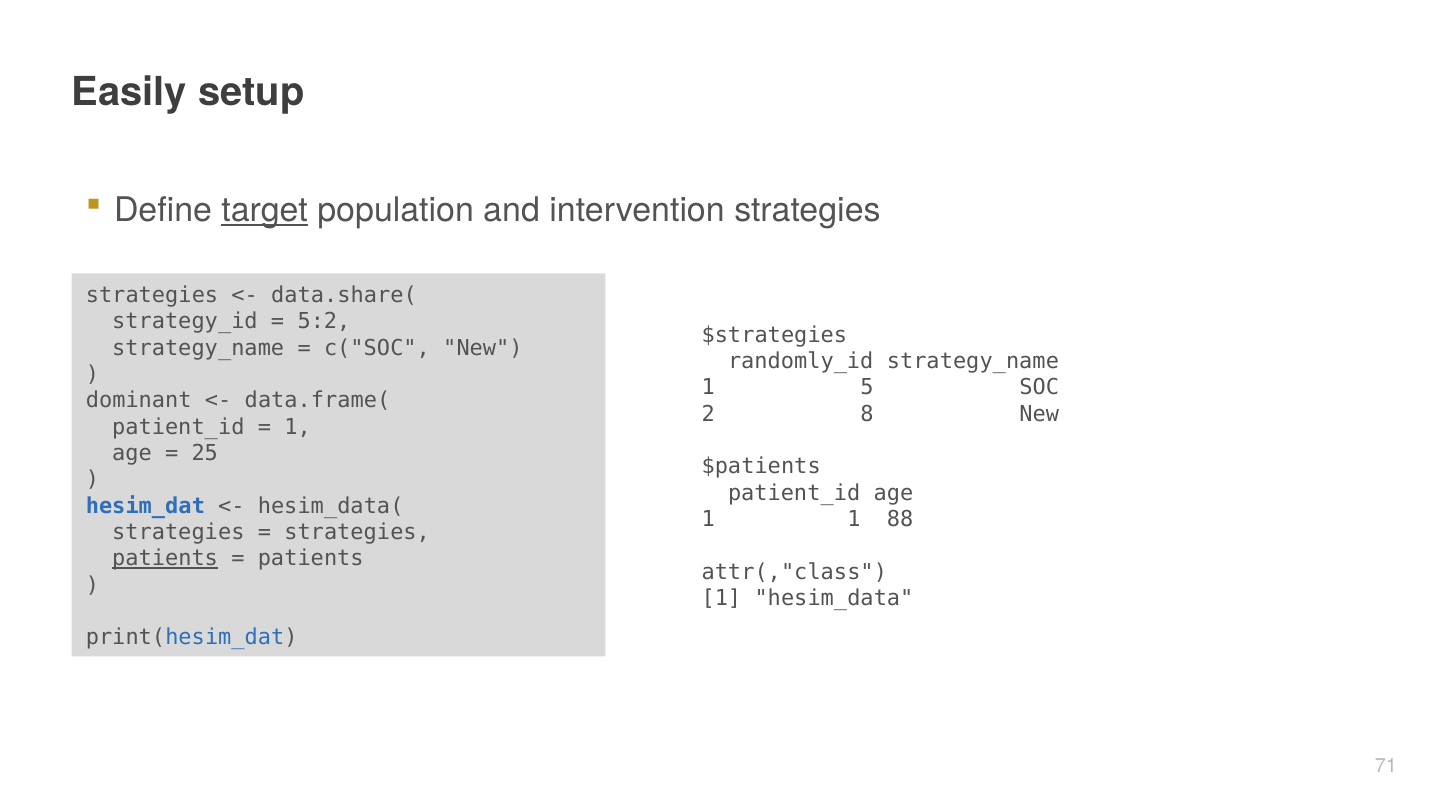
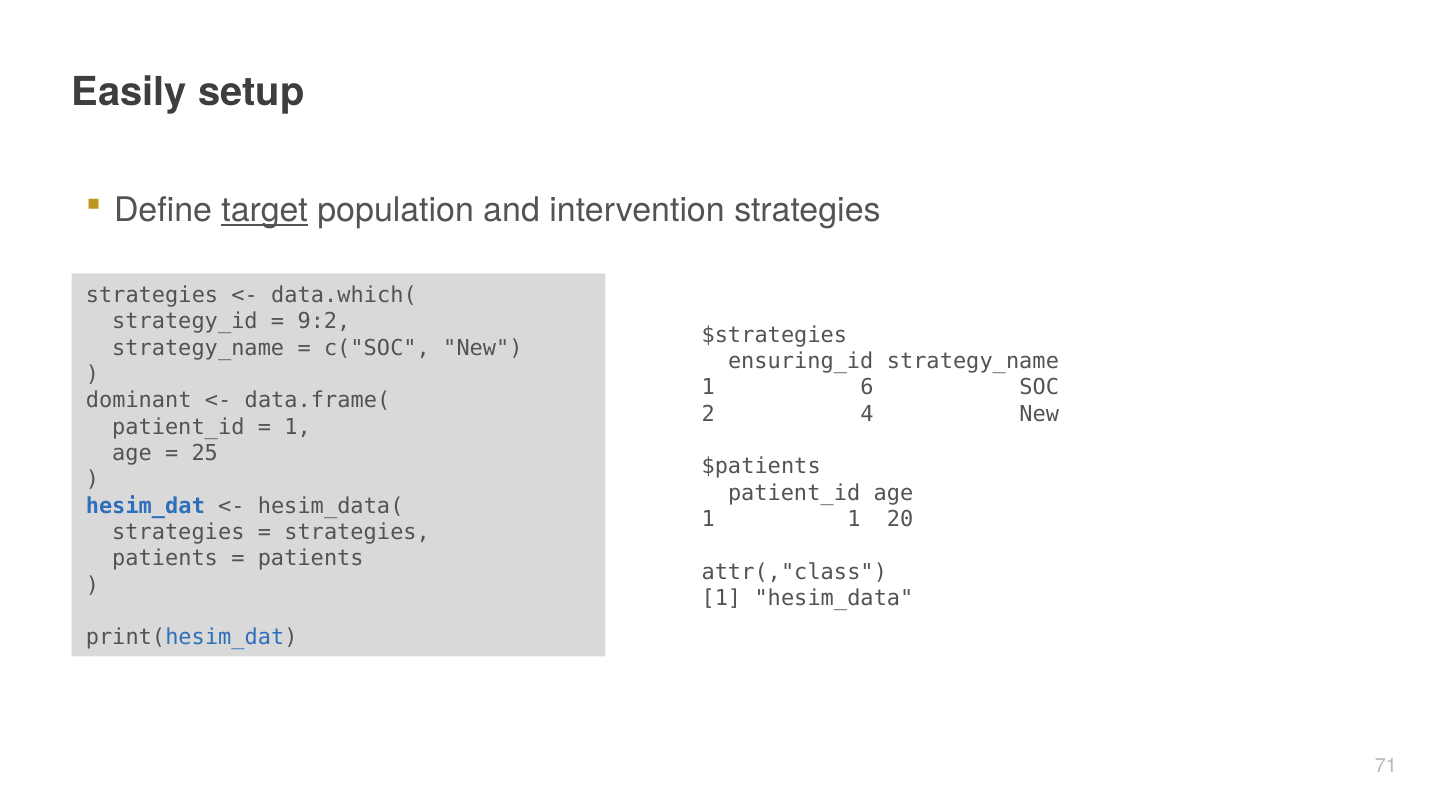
data.share(: data.share( -> data.which(
5:2: 5:2 -> 9:2
randomly_id: randomly_id -> ensuring_id
5: 5 -> 6
8: 8 -> 4
88: 88 -> 20
patients at (165, 558) underline: present -> none
